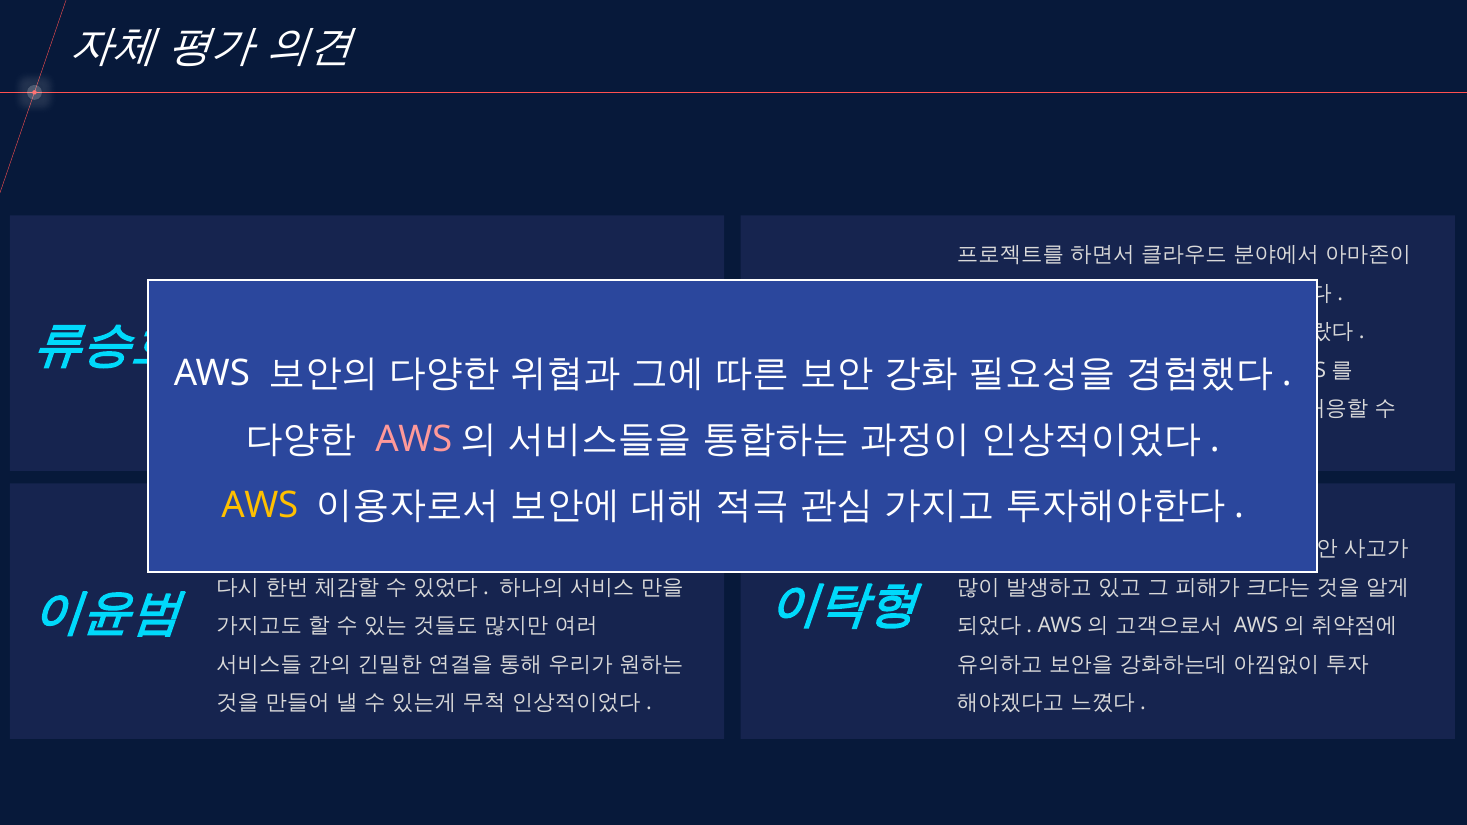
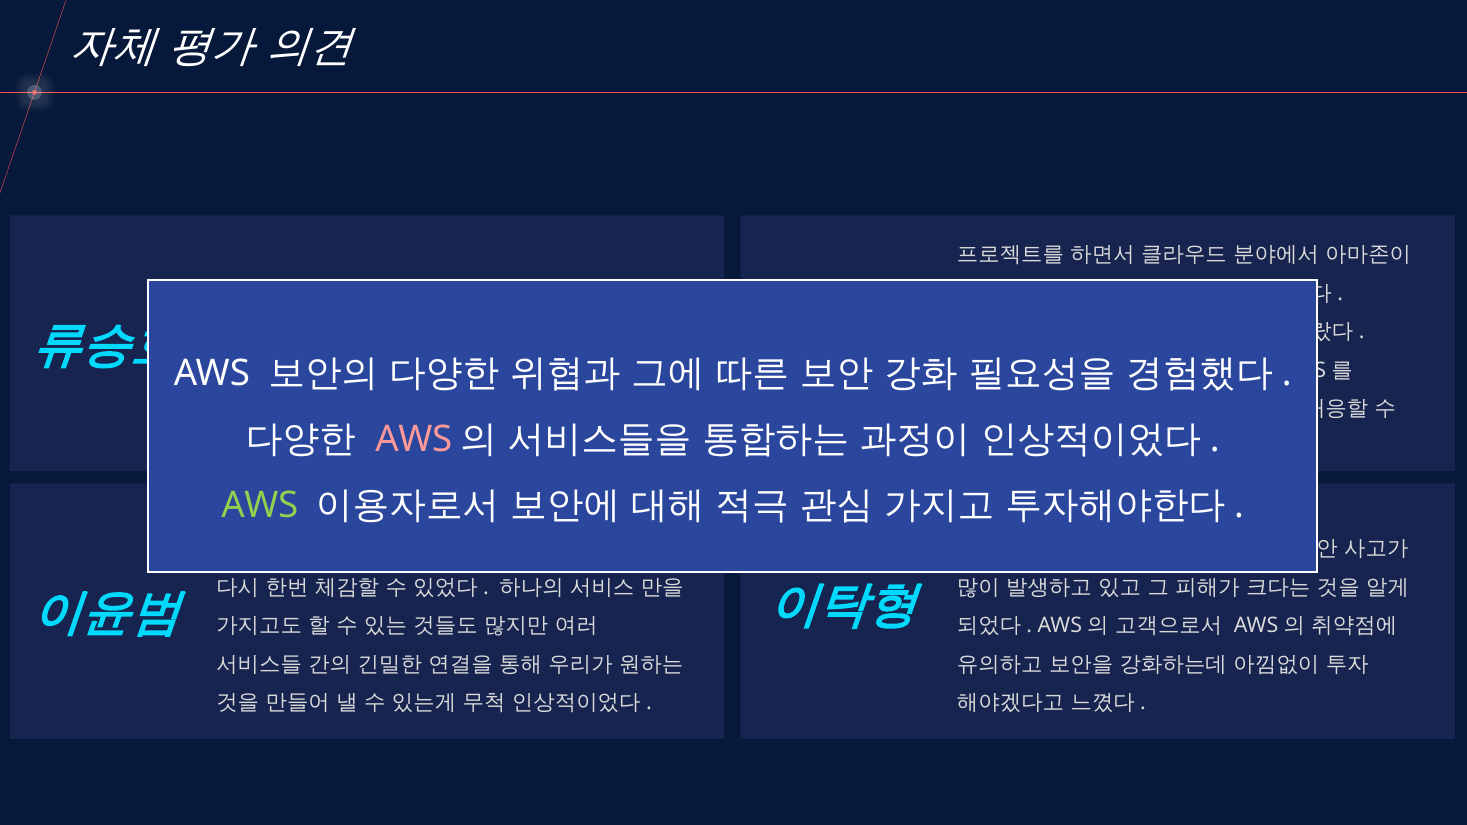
AWS at (260, 505) colour: yellow -> light green
